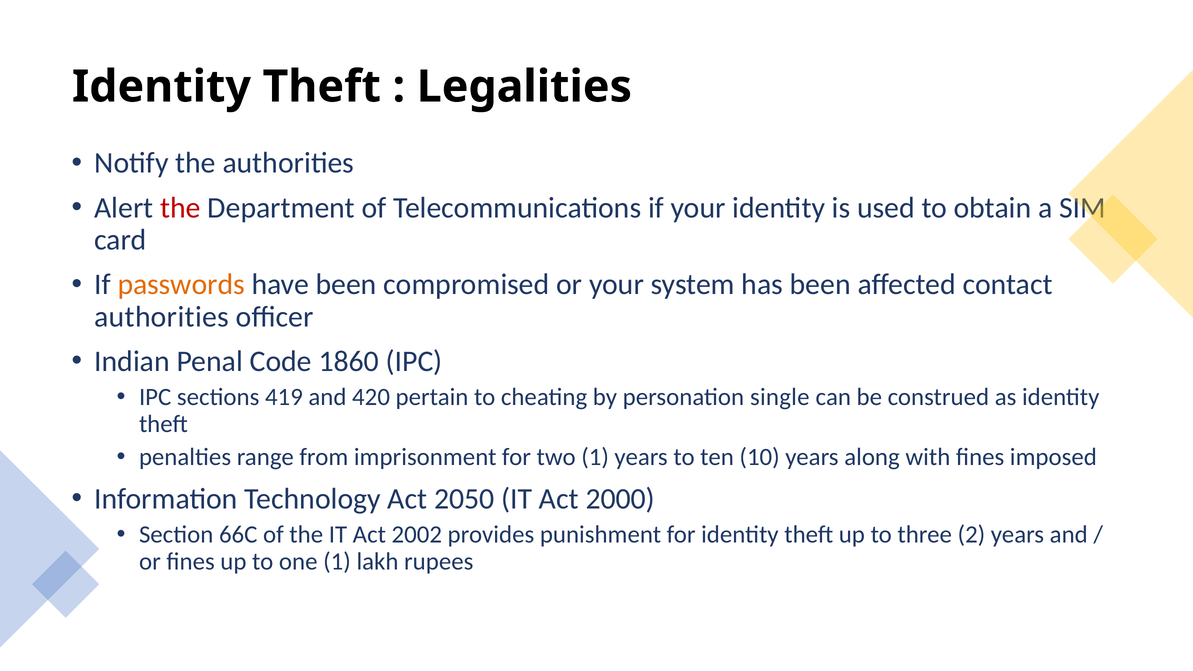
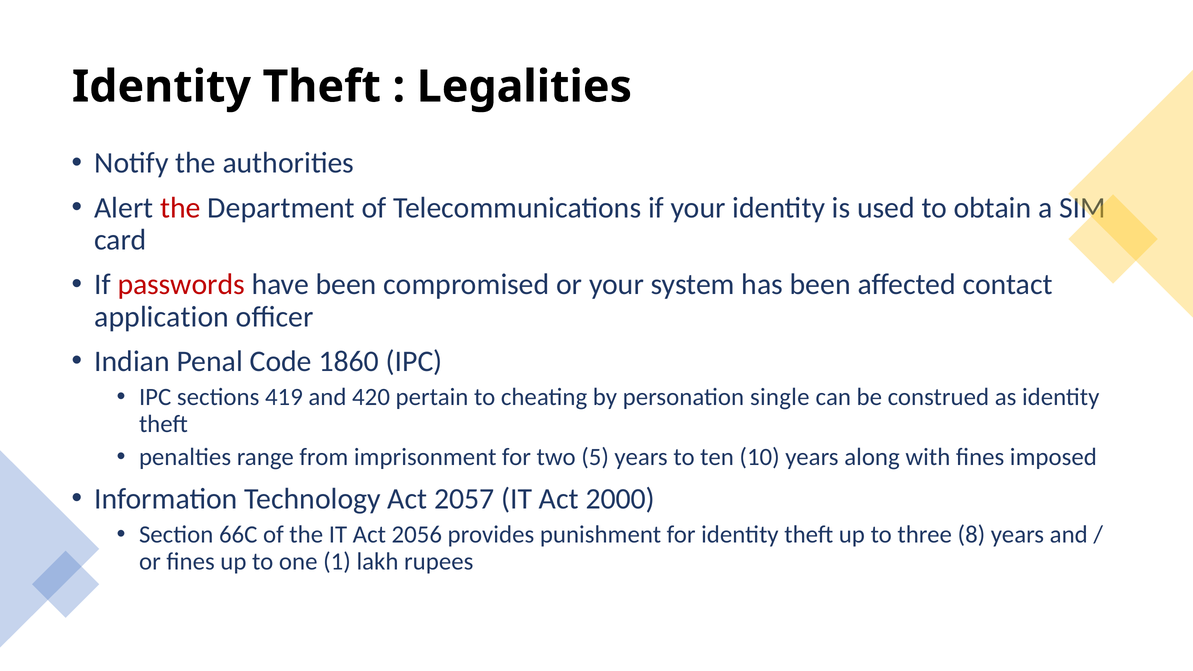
passwords colour: orange -> red
authorities at (162, 317): authorities -> application
two 1: 1 -> 5
2050: 2050 -> 2057
2002: 2002 -> 2056
2: 2 -> 8
